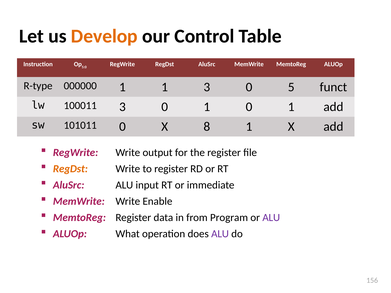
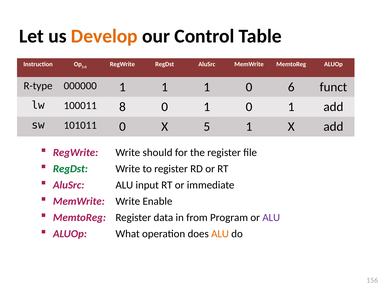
1 1 3: 3 -> 1
5: 5 -> 6
100011 3: 3 -> 8
8: 8 -> 5
output: output -> should
RegDst at (70, 169) colour: orange -> green
ALU at (220, 234) colour: purple -> orange
